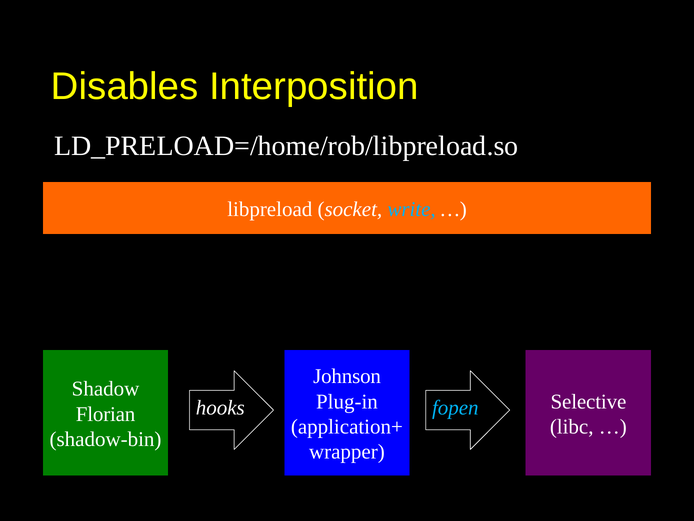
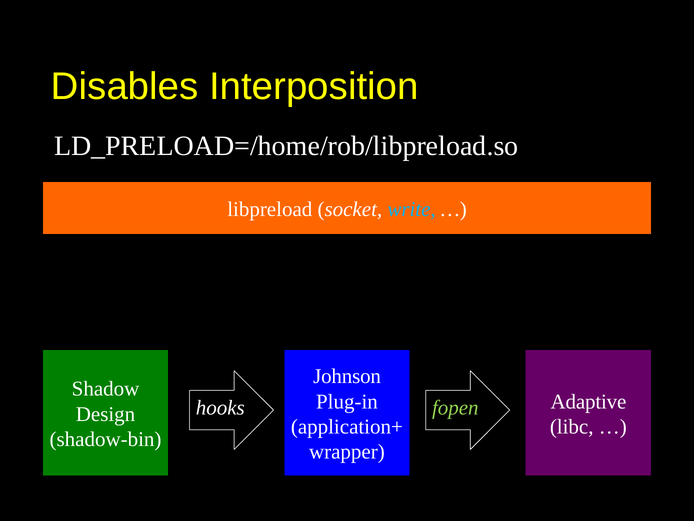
Selective: Selective -> Adaptive
fopen colour: light blue -> light green
Florian: Florian -> Design
